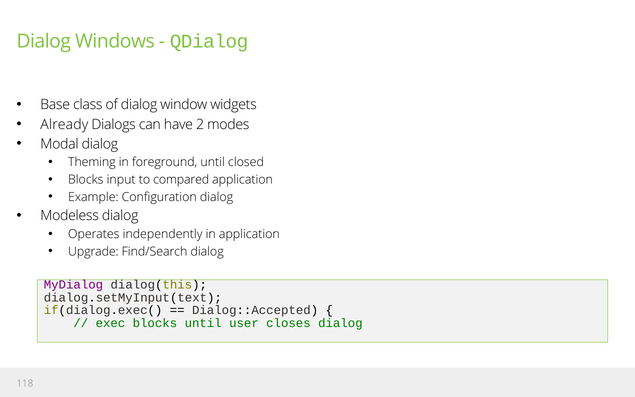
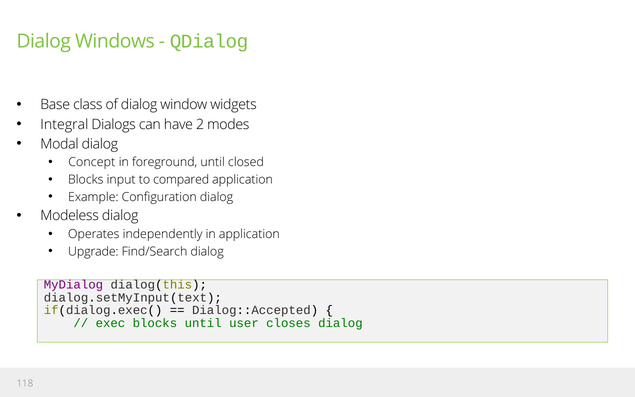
Already: Already -> Integral
Theming: Theming -> Concept
